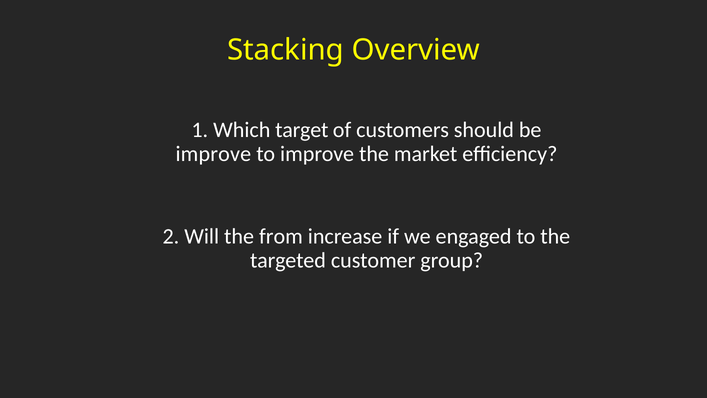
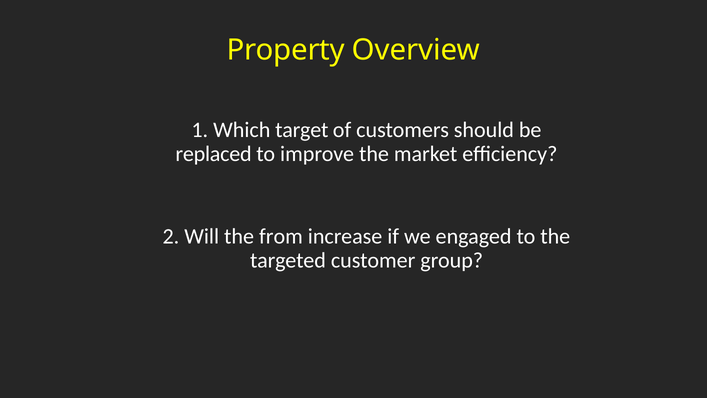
Stacking: Stacking -> Property
improve at (213, 154): improve -> replaced
